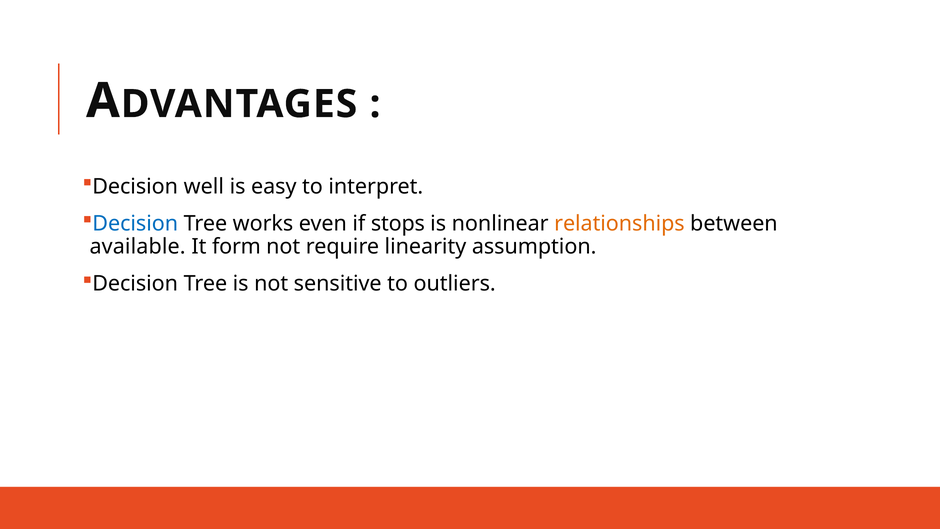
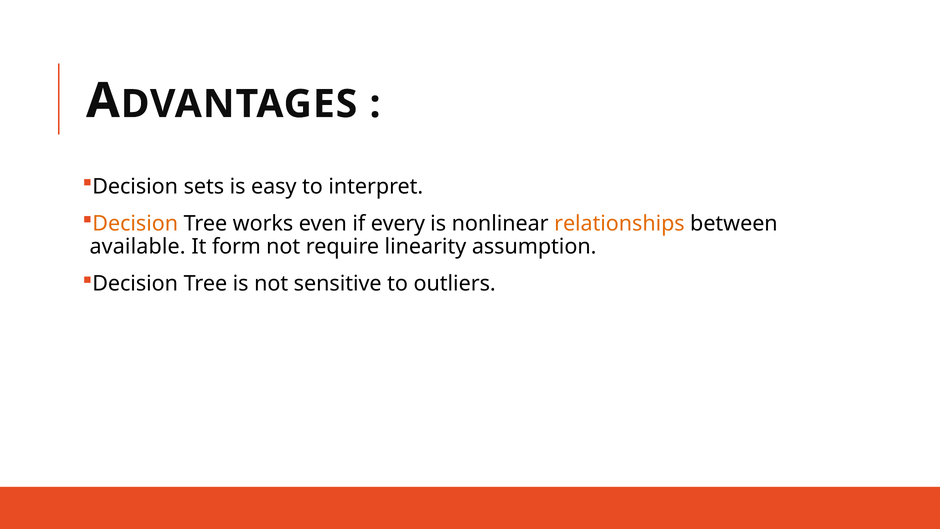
well: well -> sets
Decision at (135, 223) colour: blue -> orange
stops: stops -> every
